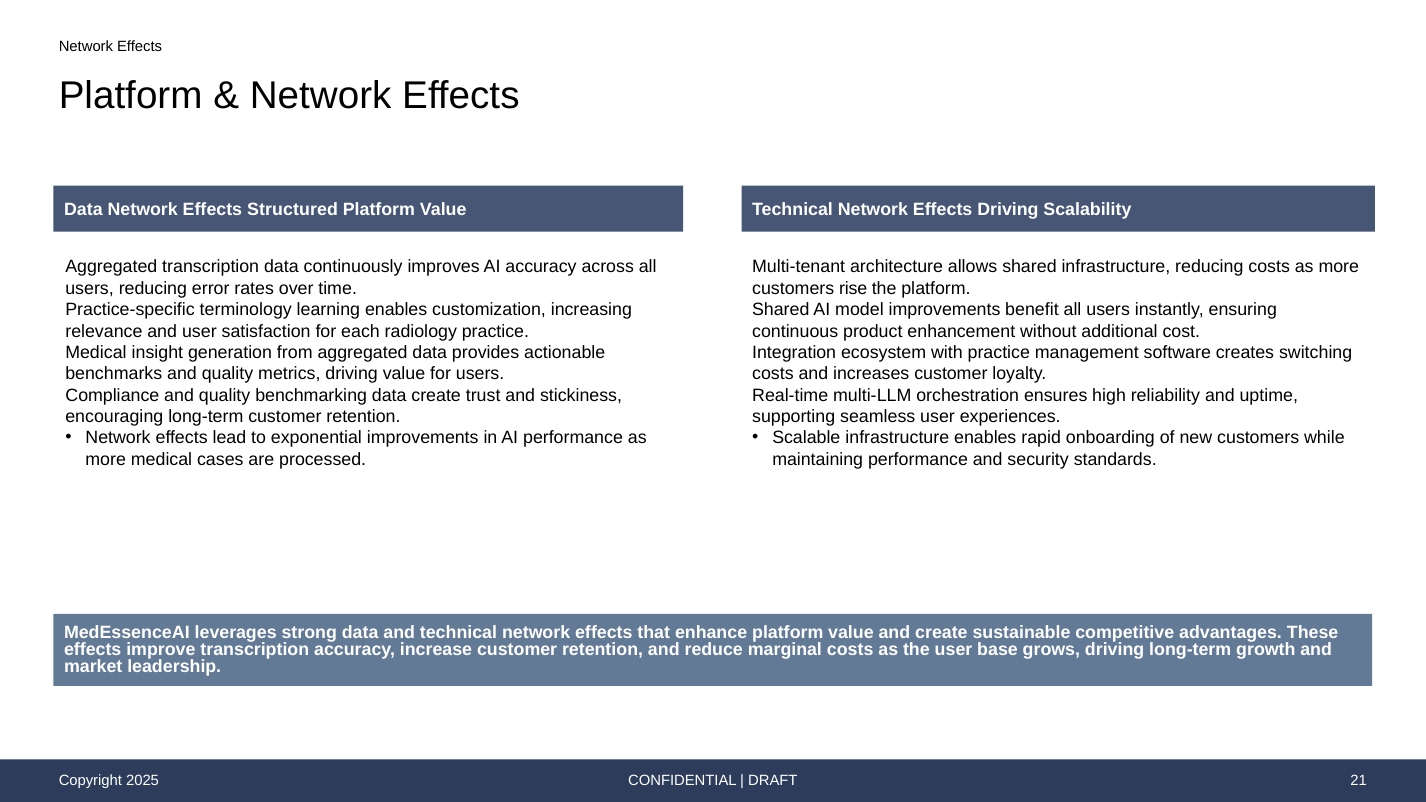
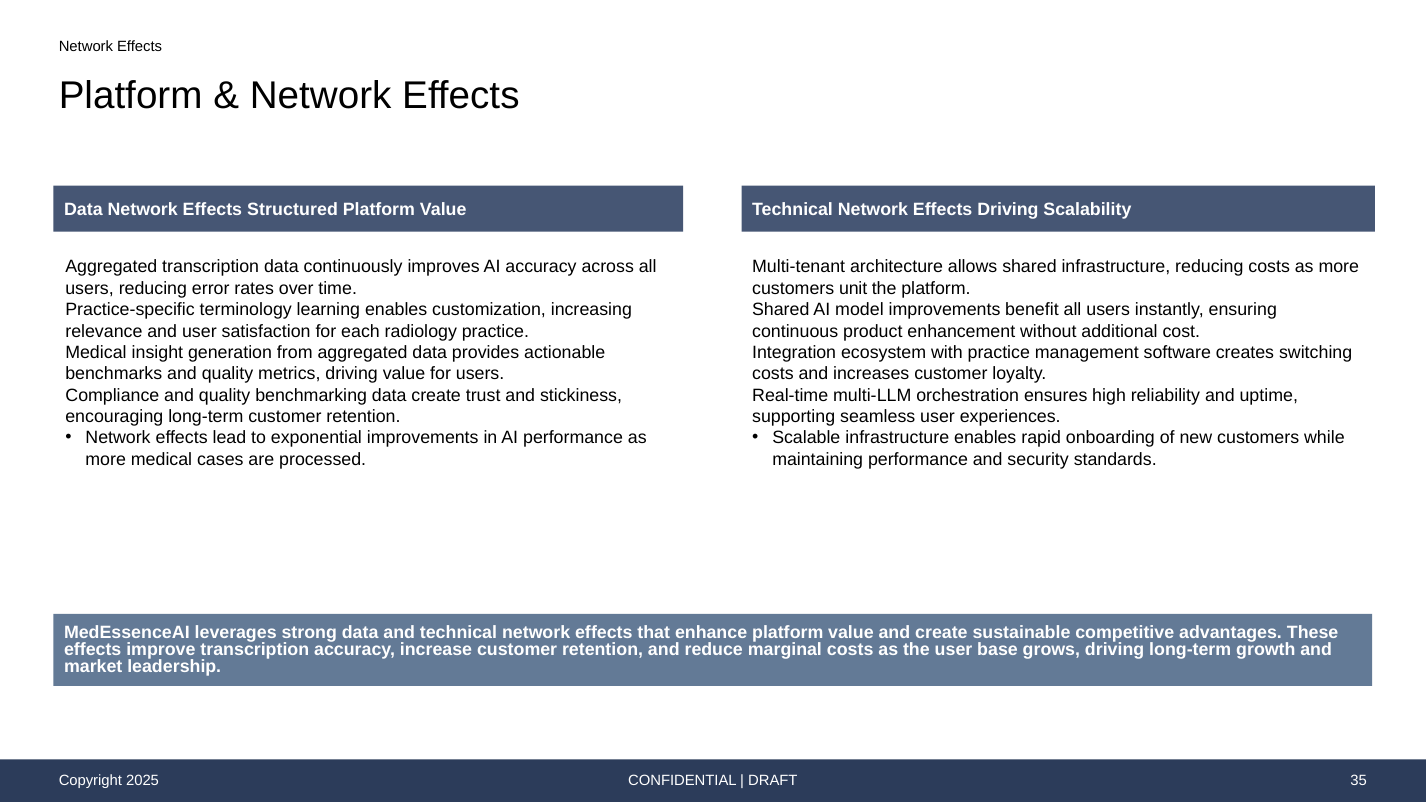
rise: rise -> unit
21: 21 -> 35
